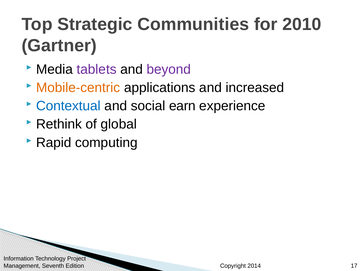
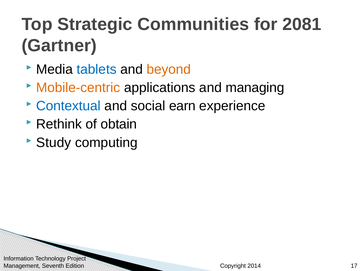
2010: 2010 -> 2081
tablets colour: purple -> blue
beyond colour: purple -> orange
increased: increased -> managing
global: global -> obtain
Rapid: Rapid -> Study
